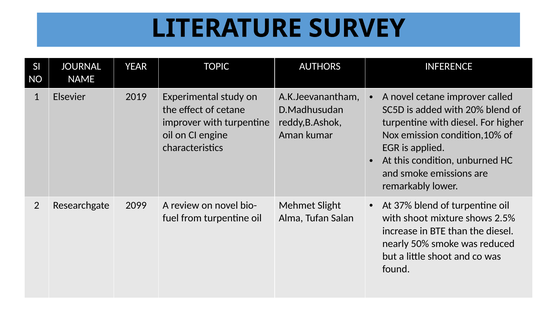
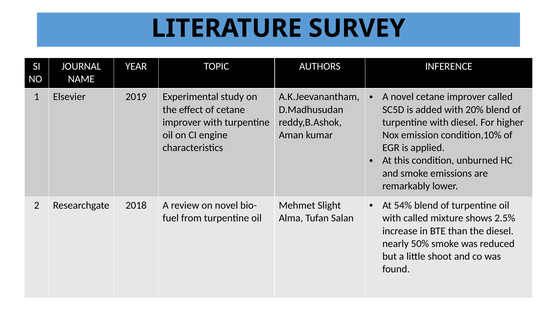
37%: 37% -> 54%
2099: 2099 -> 2018
with shoot: shoot -> called
